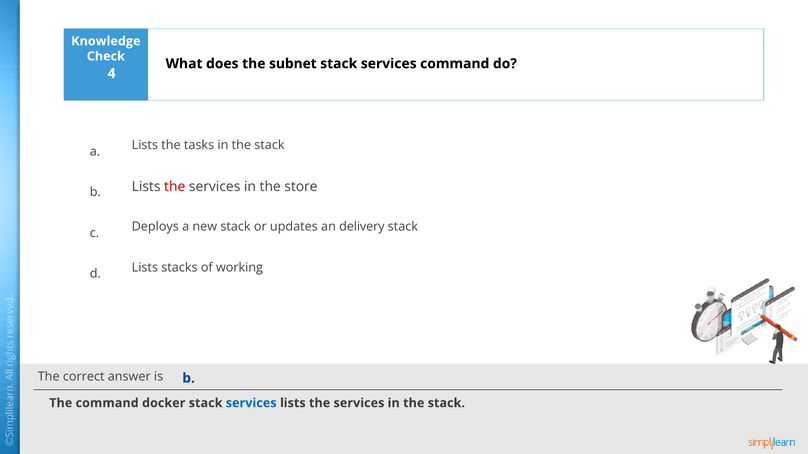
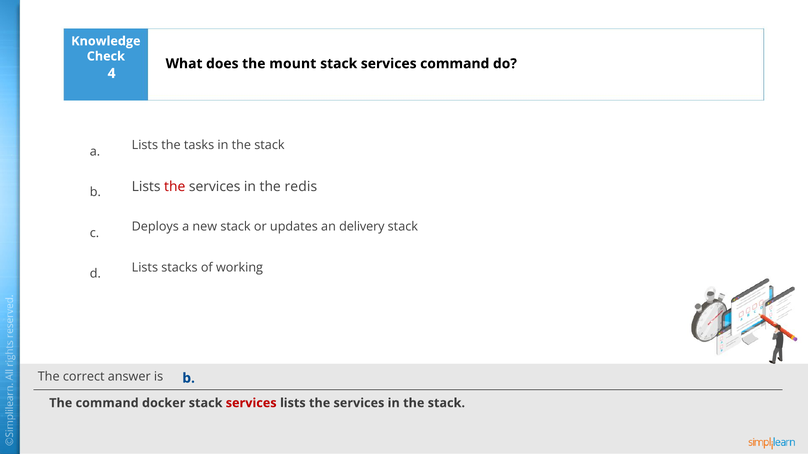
subnet: subnet -> mount
store: store -> redis
services at (251, 403) colour: blue -> red
